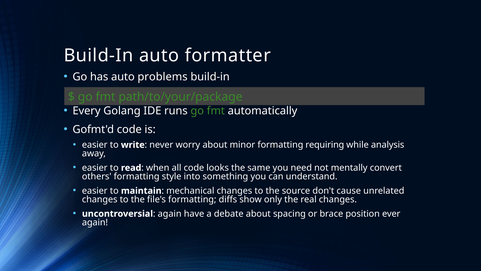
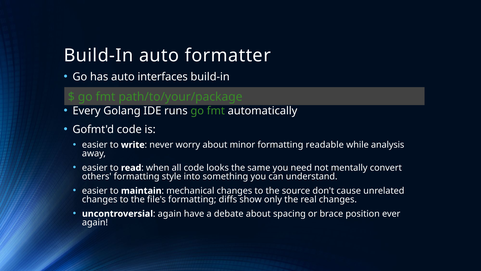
problems: problems -> interfaces
requiring: requiring -> readable
